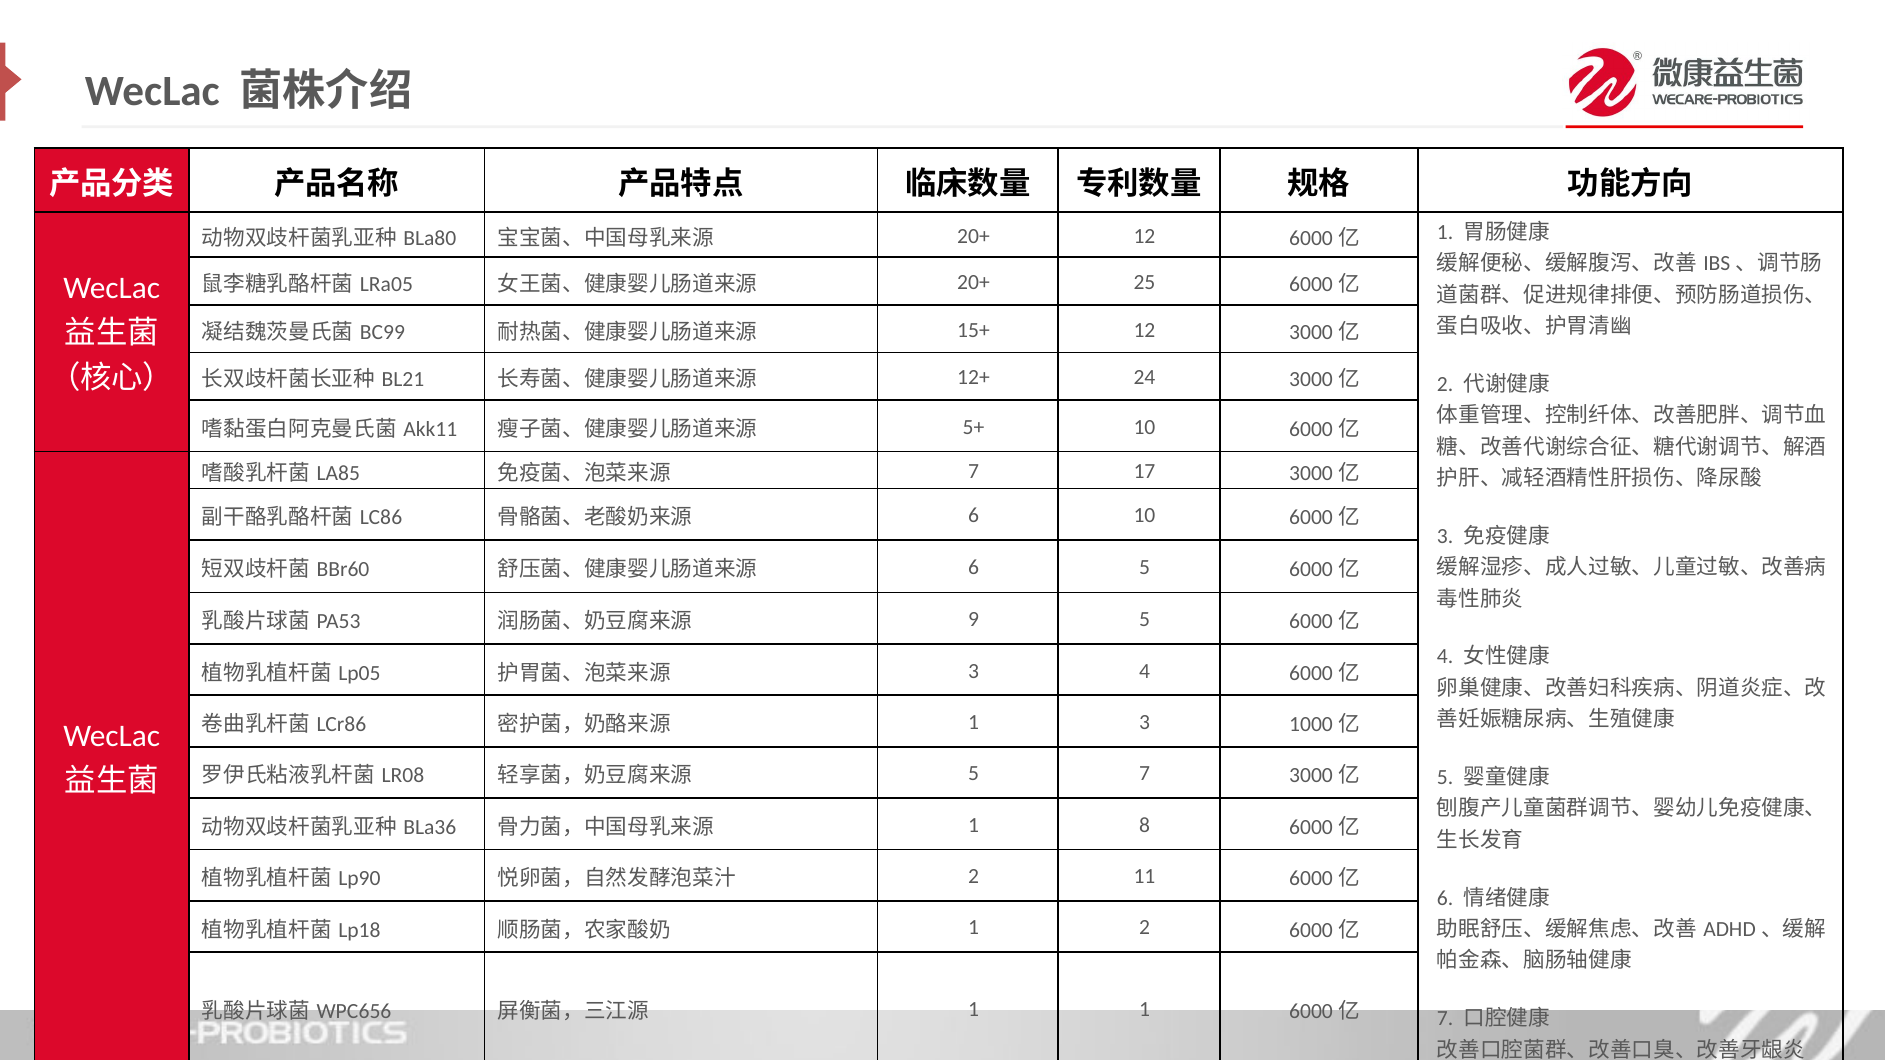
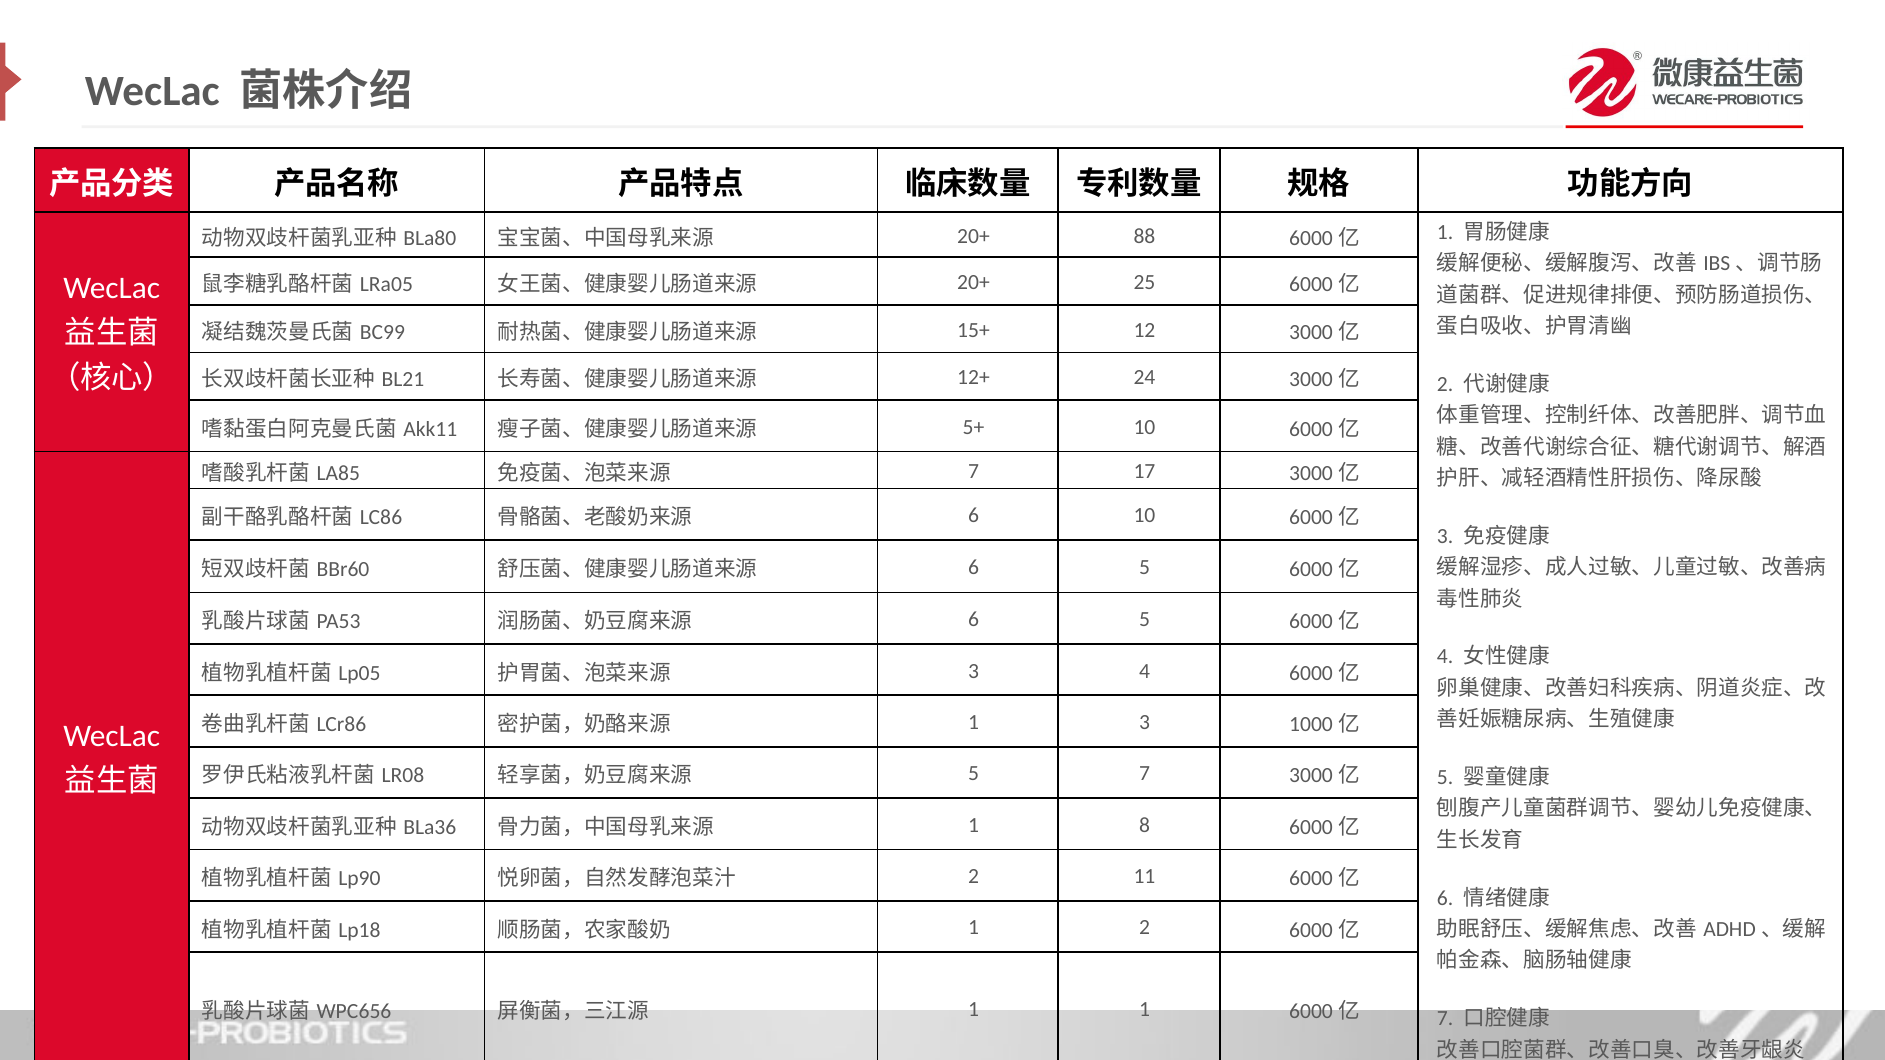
20+ 12: 12 -> 88
9 at (974, 620): 9 -> 6
